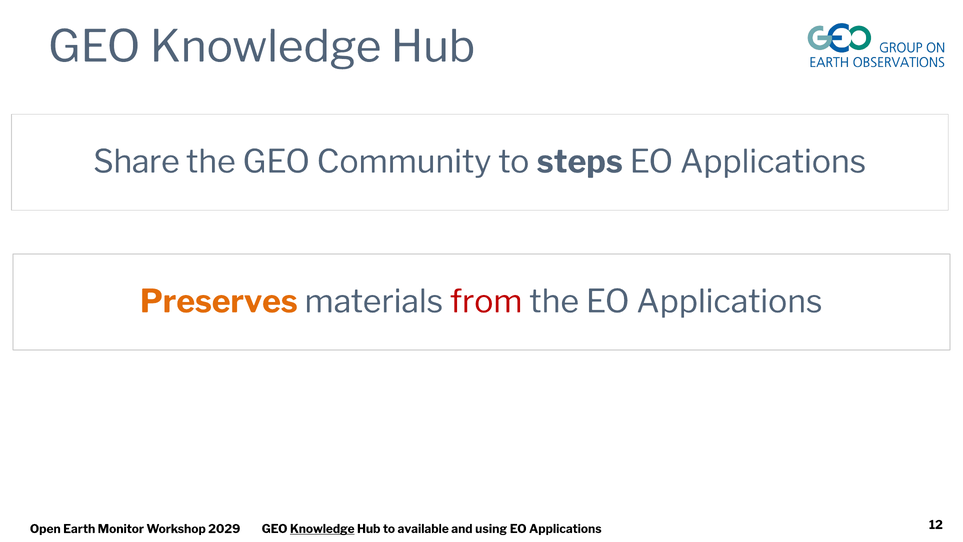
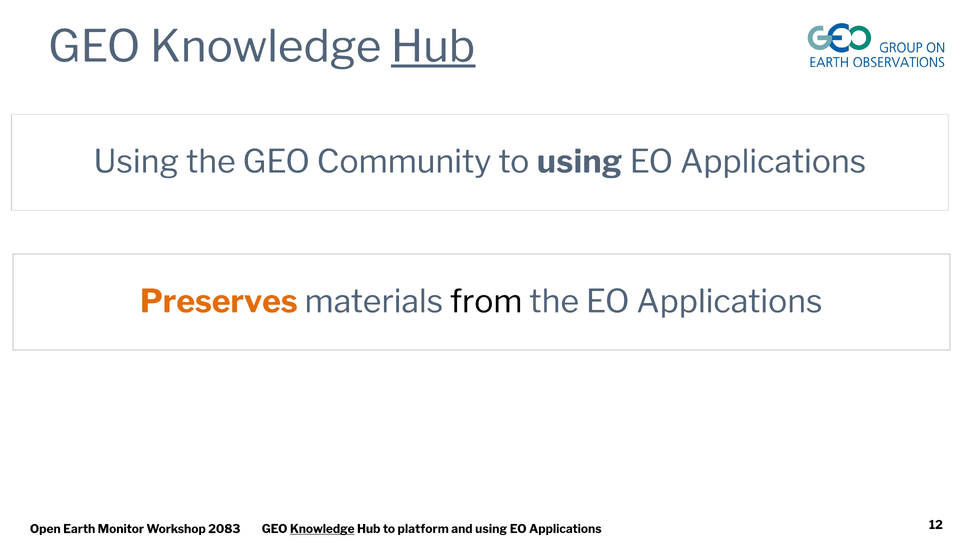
Hub at (433, 47) underline: none -> present
Share at (136, 162): Share -> Using
to steps: steps -> using
from colour: red -> black
2029: 2029 -> 2083
available: available -> platform
